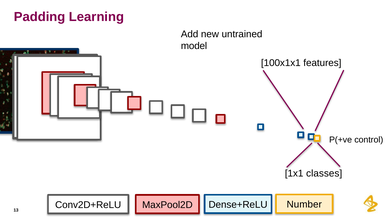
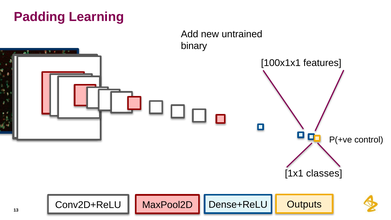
model: model -> binary
Number: Number -> Outputs
